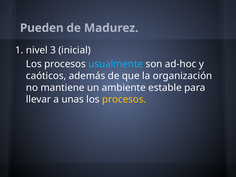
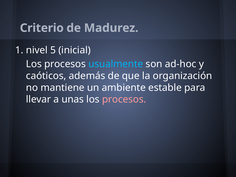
Pueden: Pueden -> Criterio
3: 3 -> 5
procesos at (124, 99) colour: yellow -> pink
